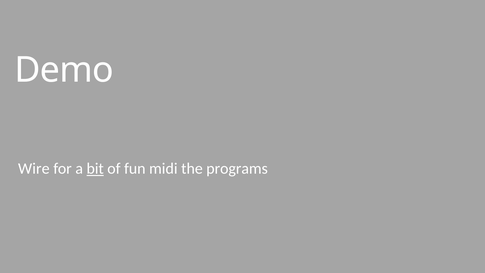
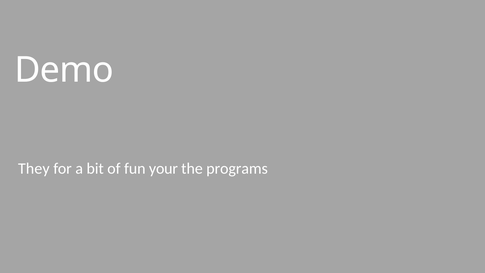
Wire: Wire -> They
bit underline: present -> none
midi: midi -> your
